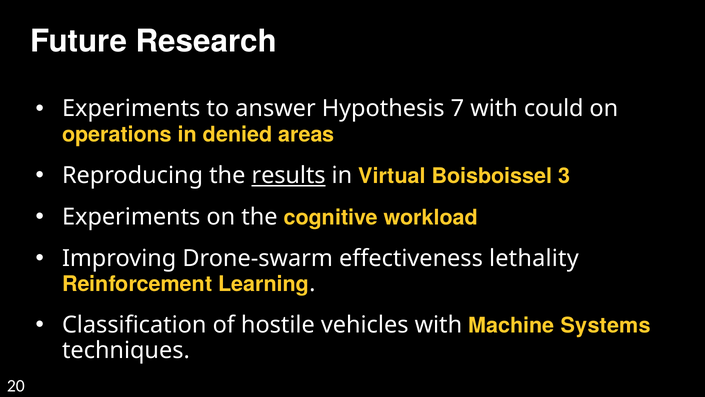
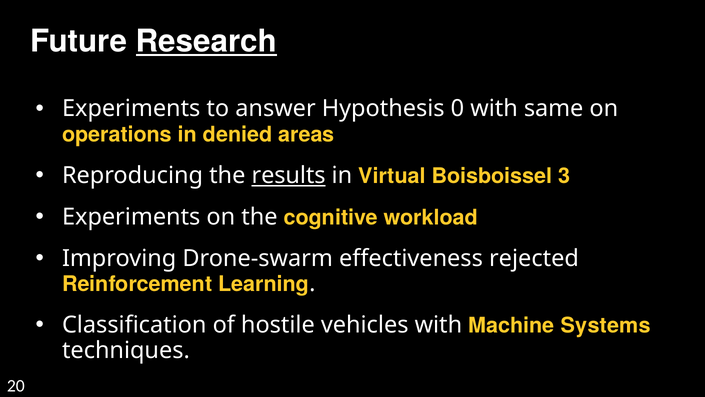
Research underline: none -> present
7: 7 -> 0
could: could -> same
lethality: lethality -> rejected
